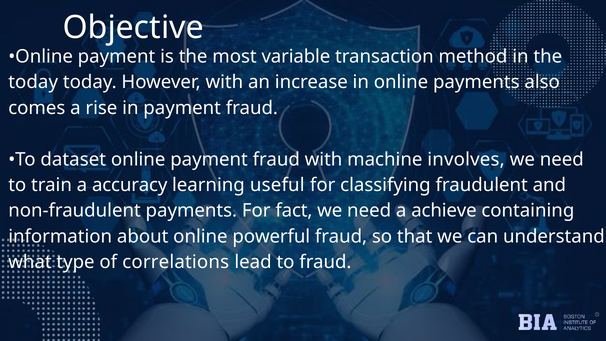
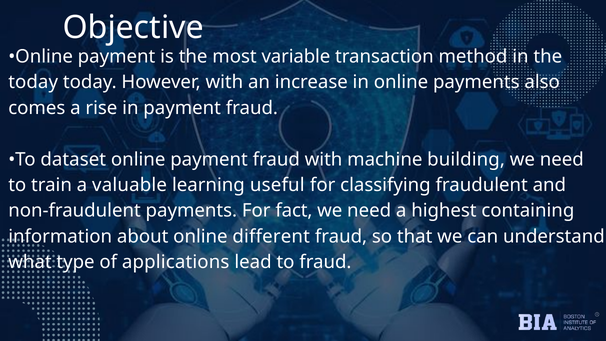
involves: involves -> building
accuracy: accuracy -> valuable
achieve: achieve -> highest
powerful: powerful -> different
correlations: correlations -> applications
